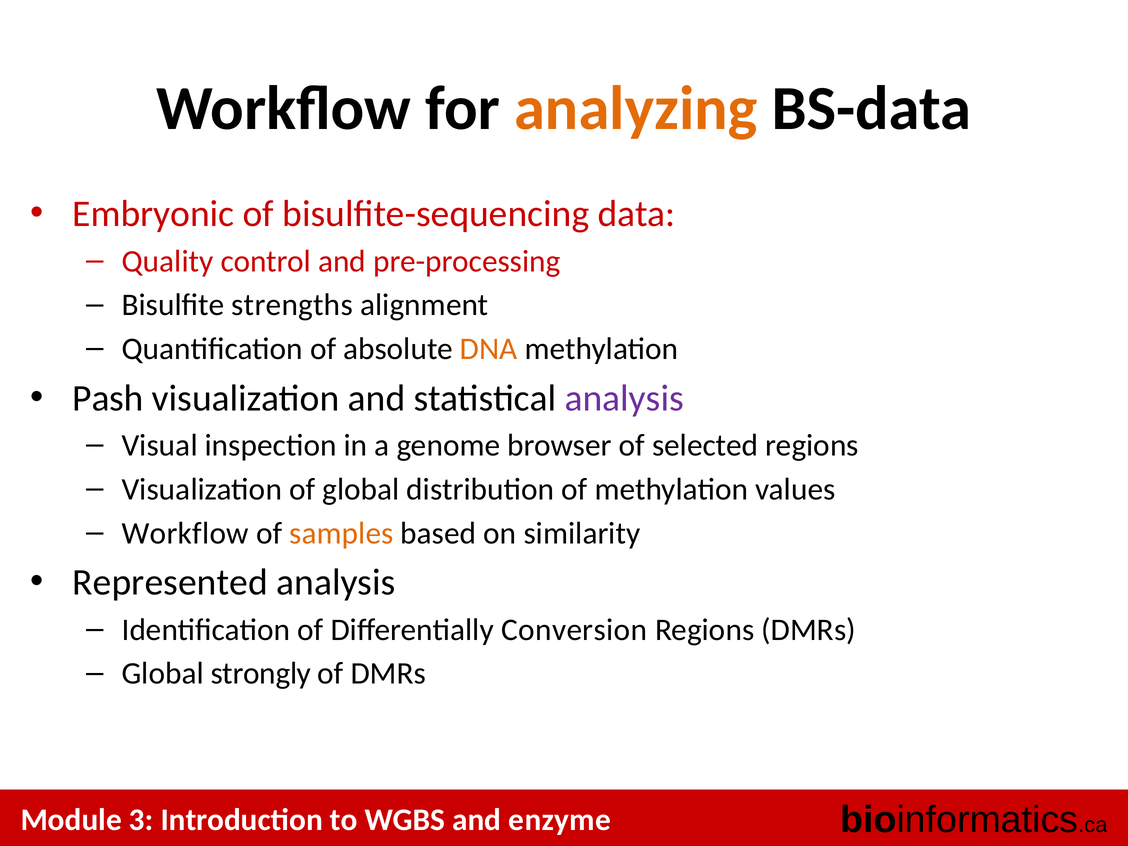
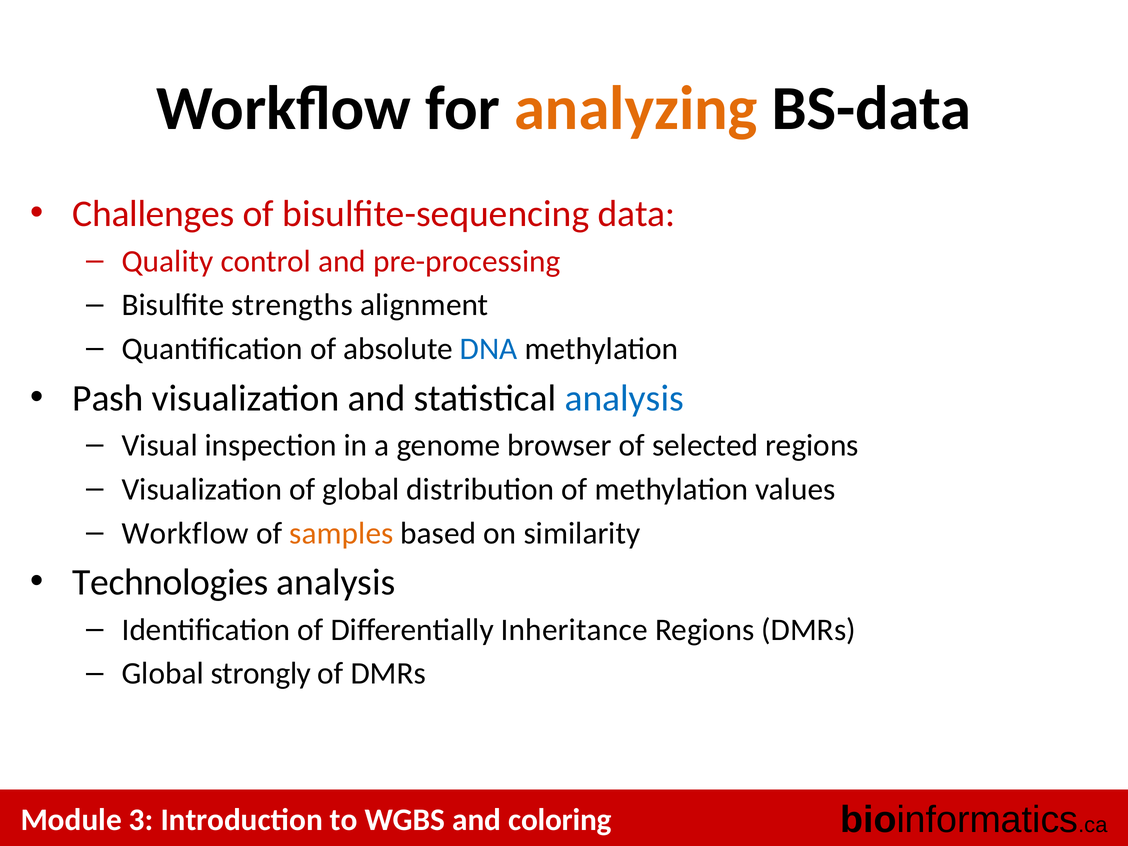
Embryonic: Embryonic -> Challenges
DNA colour: orange -> blue
analysis at (624, 398) colour: purple -> blue
Represented: Represented -> Technologies
Conversion: Conversion -> Inheritance
enzyme: enzyme -> coloring
